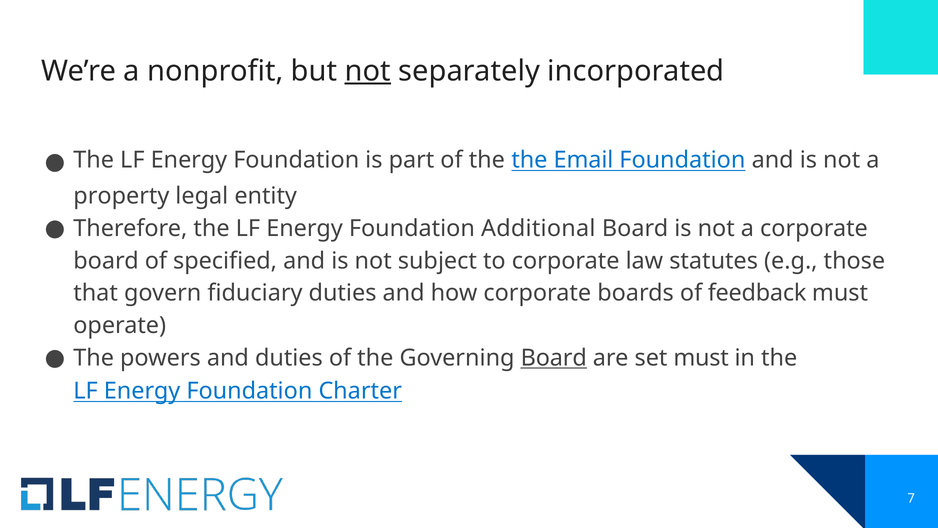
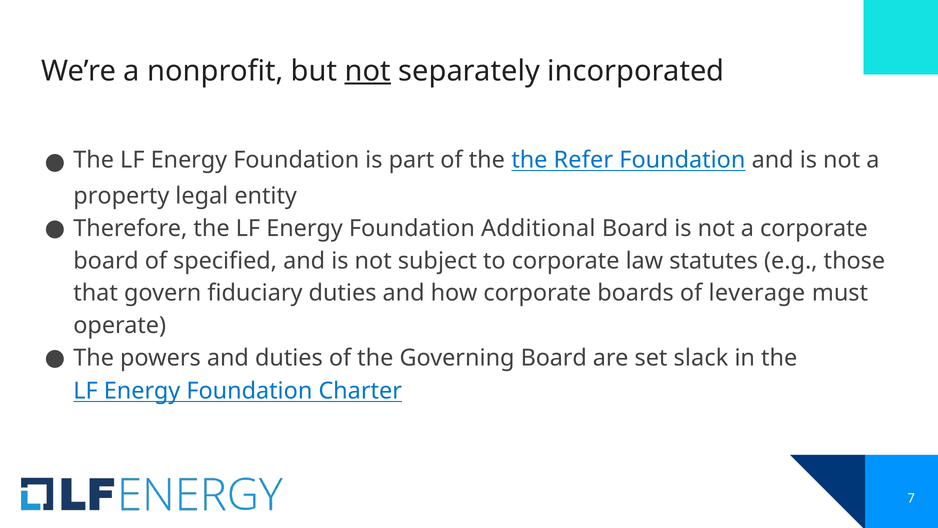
Email: Email -> Refer
feedback: feedback -> leverage
Board at (554, 358) underline: present -> none
set must: must -> slack
